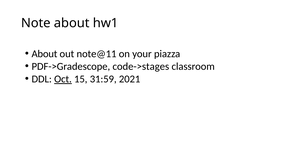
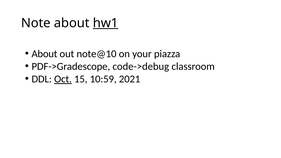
hw1 underline: none -> present
note@11: note@11 -> note@10
code->stages: code->stages -> code->debug
31:59: 31:59 -> 10:59
